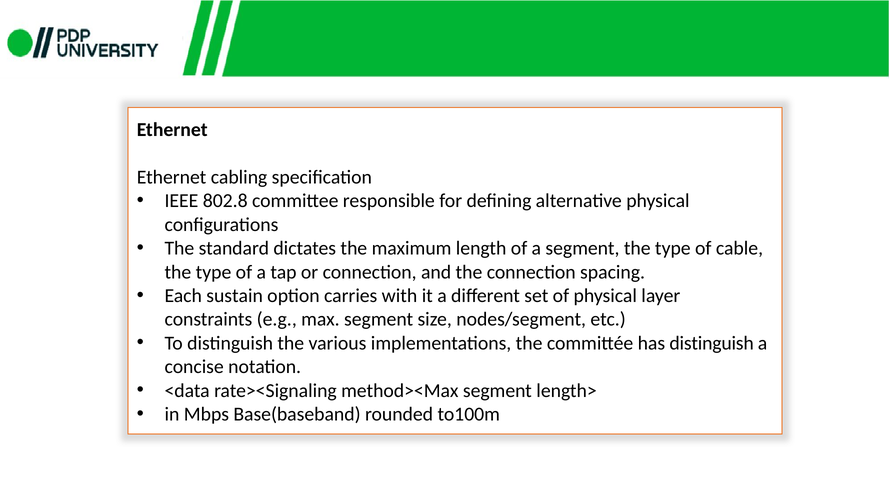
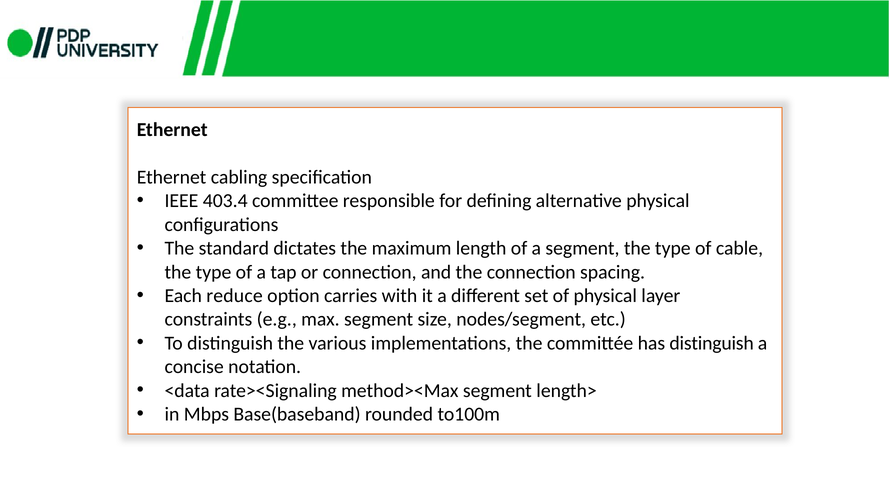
802.8: 802.8 -> 403.4
sustain: sustain -> reduce
